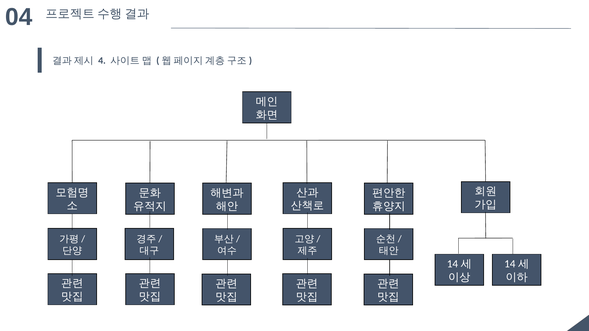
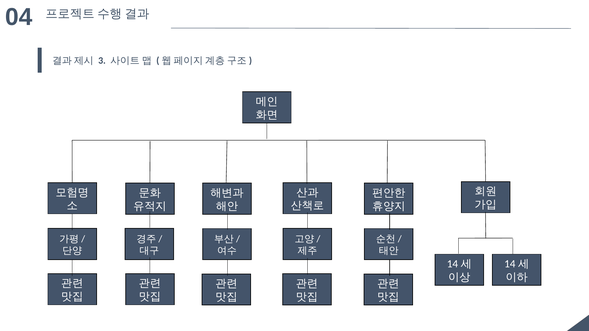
4: 4 -> 3
